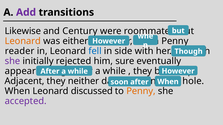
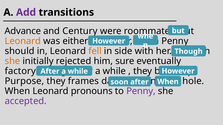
Likewise: Likewise -> Advance
reader: reader -> should
fell colour: blue -> orange
she at (12, 61) colour: purple -> orange
appear: appear -> factory
Adjacent: Adjacent -> Purpose
neither: neither -> frames
discussed: discussed -> pronouns
Penny at (141, 91) colour: orange -> purple
